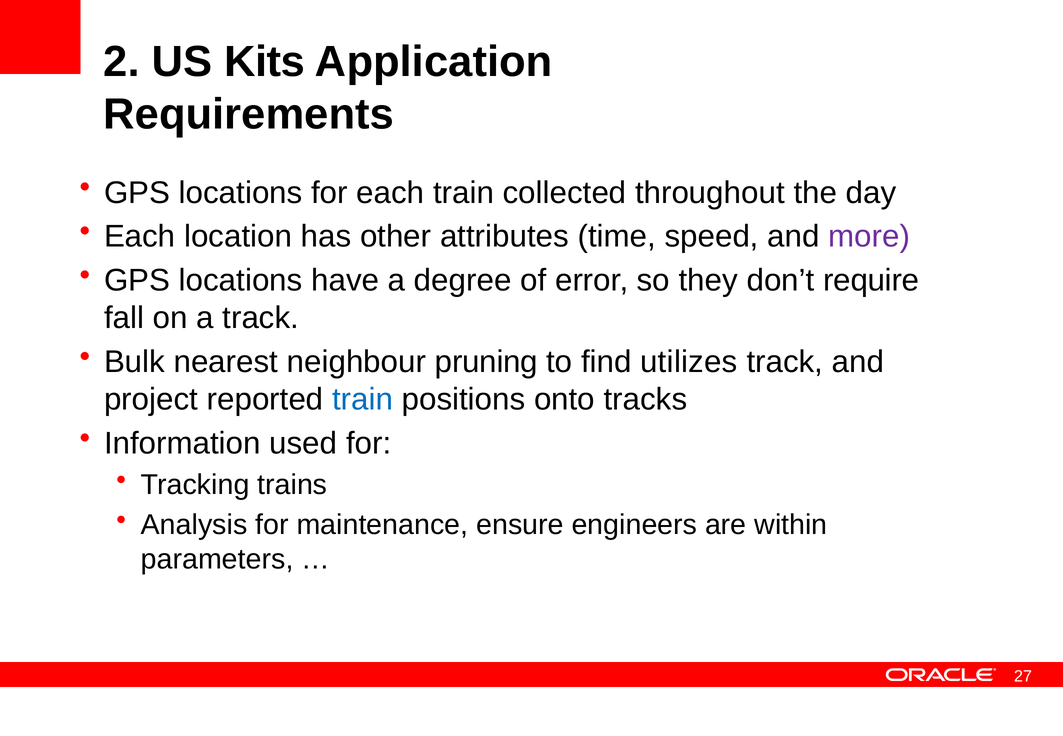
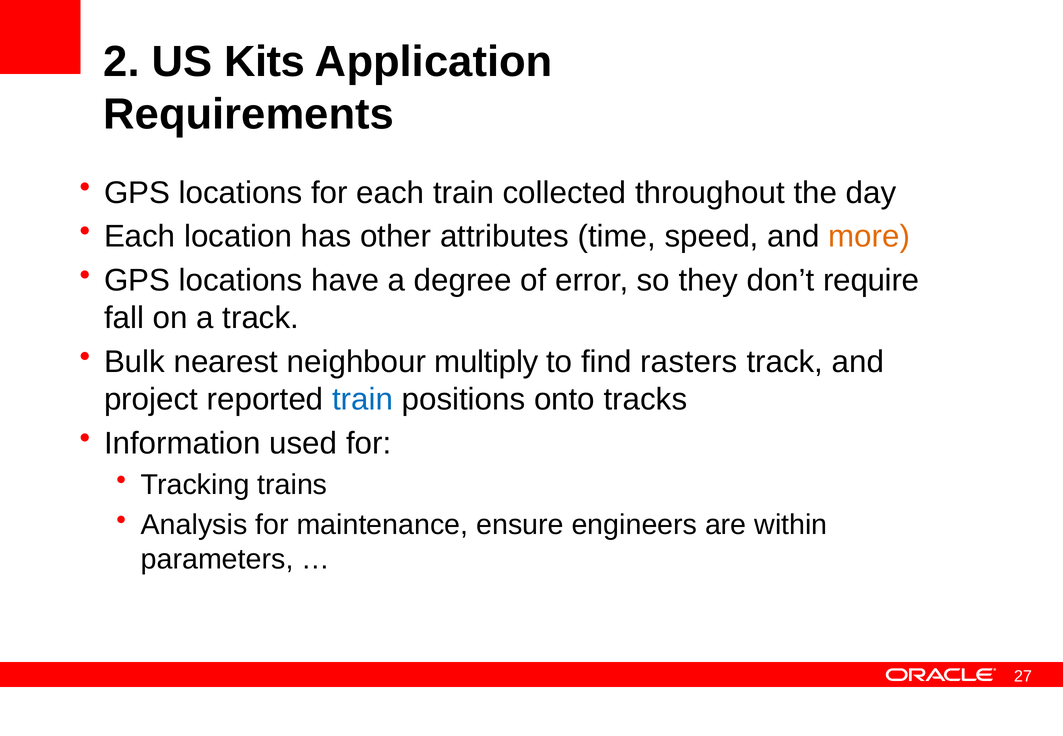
more colour: purple -> orange
pruning: pruning -> multiply
utilizes: utilizes -> rasters
